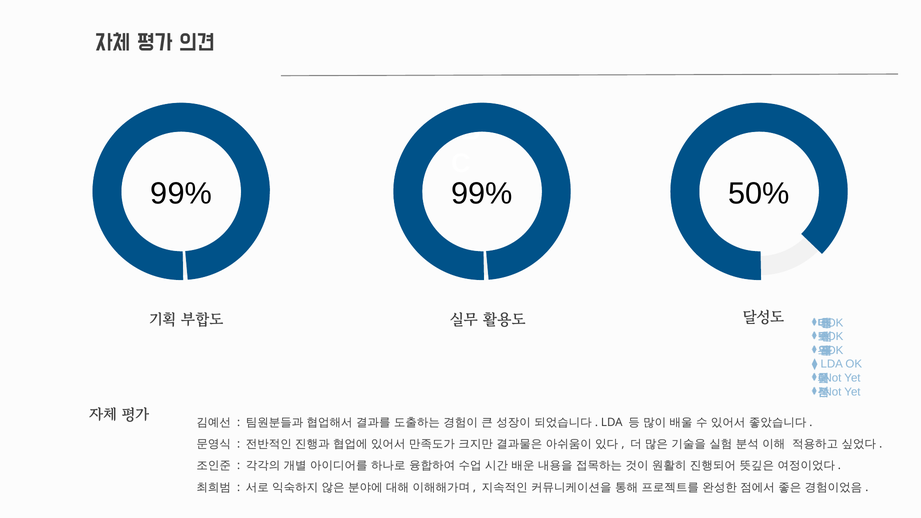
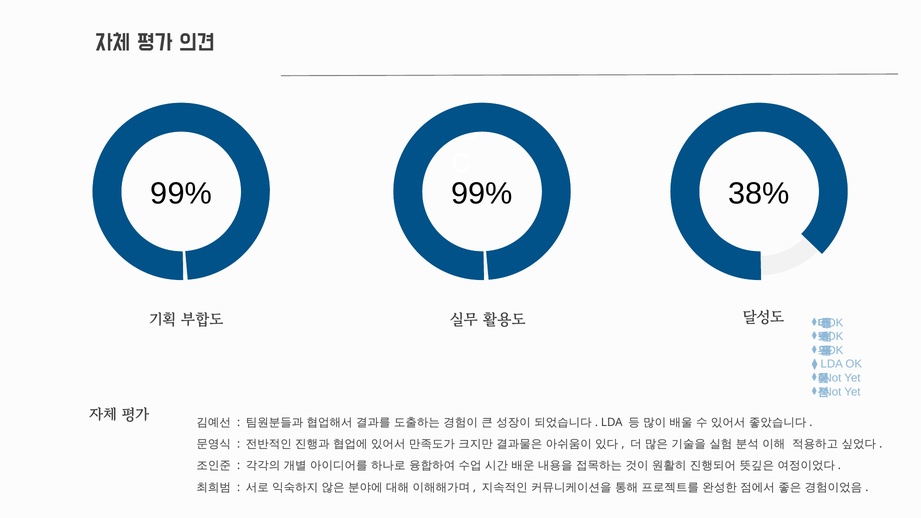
50%: 50% -> 38%
